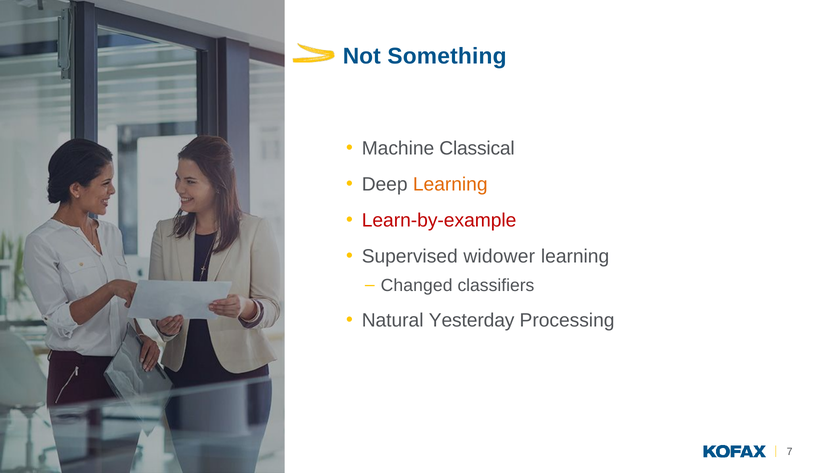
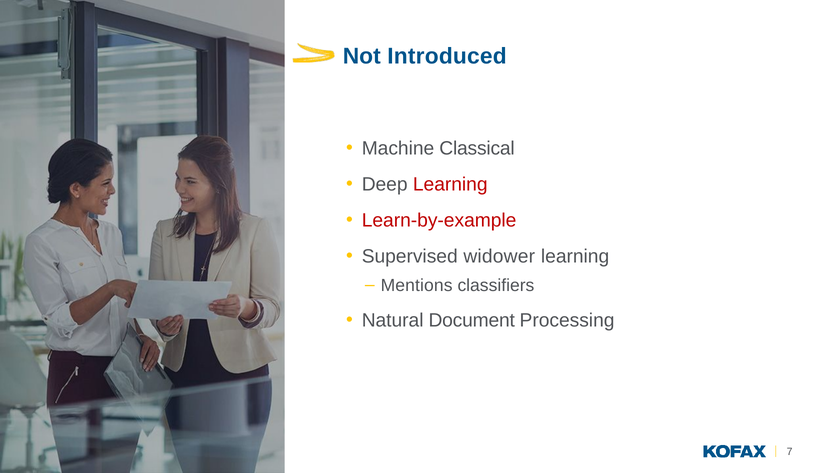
Something: Something -> Introduced
Learning at (450, 184) colour: orange -> red
Changed: Changed -> Mentions
Yesterday: Yesterday -> Document
